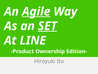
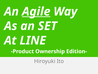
SET underline: present -> none
